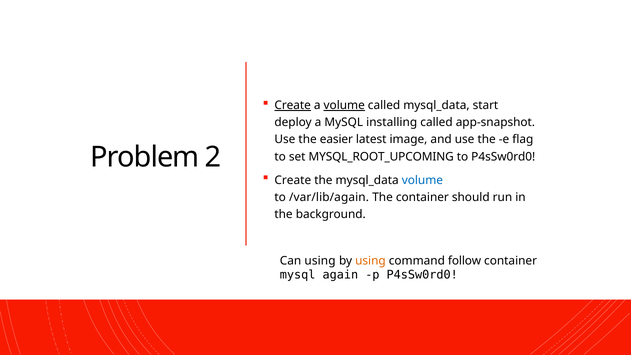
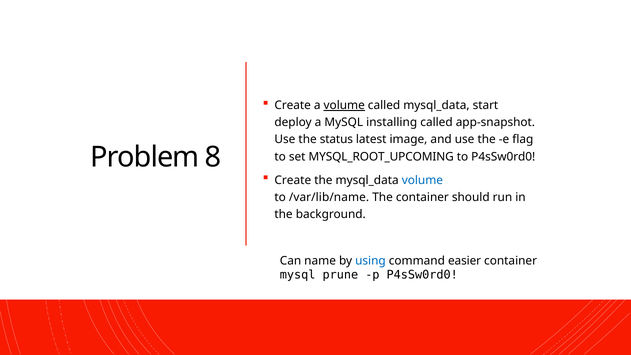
Create at (293, 105) underline: present -> none
easier: easier -> status
2: 2 -> 8
/var/lib/again: /var/lib/again -> /var/lib/name
Can using: using -> name
using at (370, 261) colour: orange -> blue
follow: follow -> easier
again: again -> prune
